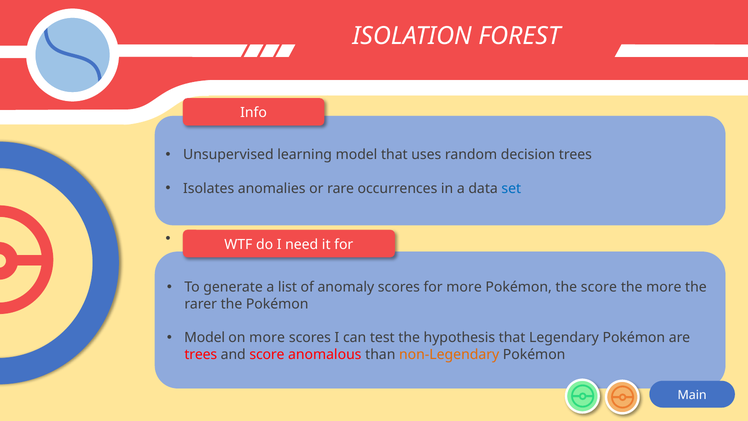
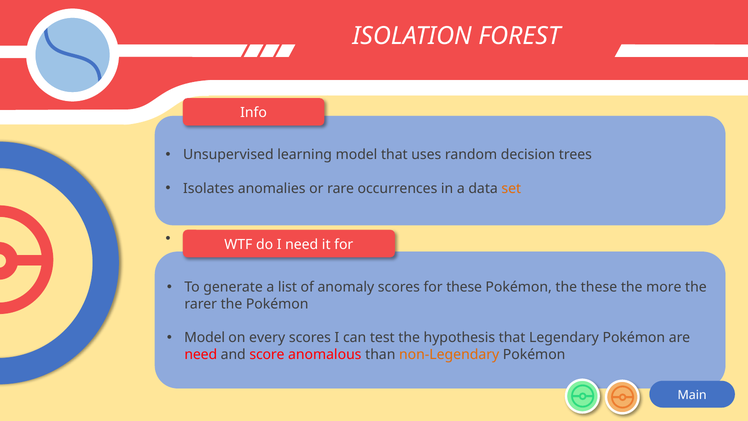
set colour: blue -> orange
for more: more -> these
the score: score -> these
on more: more -> every
trees at (201, 354): trees -> need
